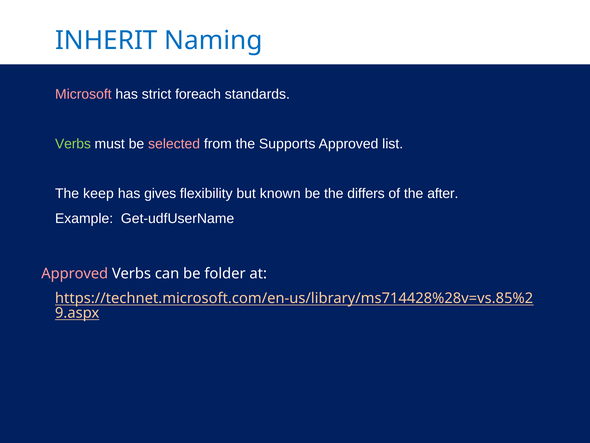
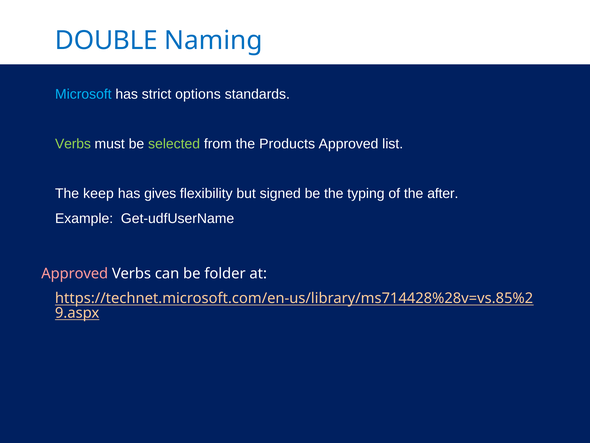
INHERIT: INHERIT -> DOUBLE
Microsoft colour: pink -> light blue
foreach: foreach -> options
selected colour: pink -> light green
Supports: Supports -> Products
known: known -> signed
differs: differs -> typing
